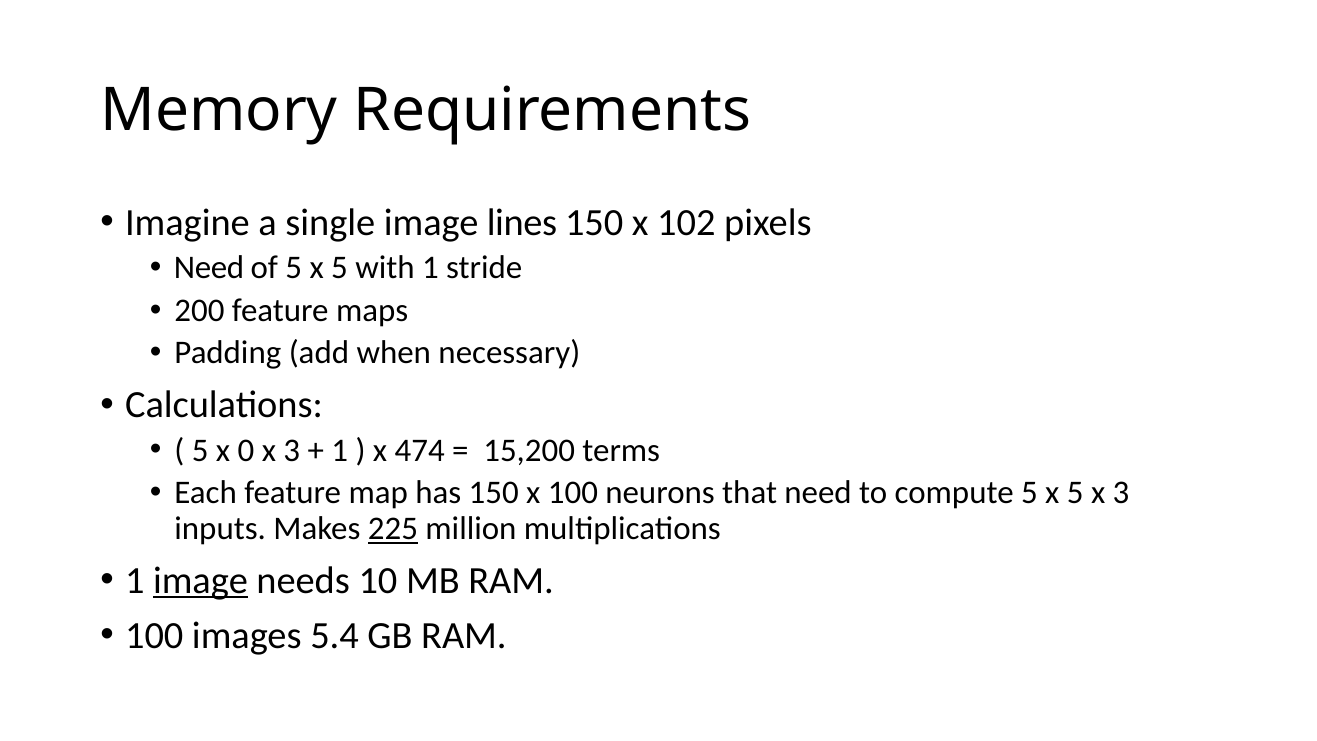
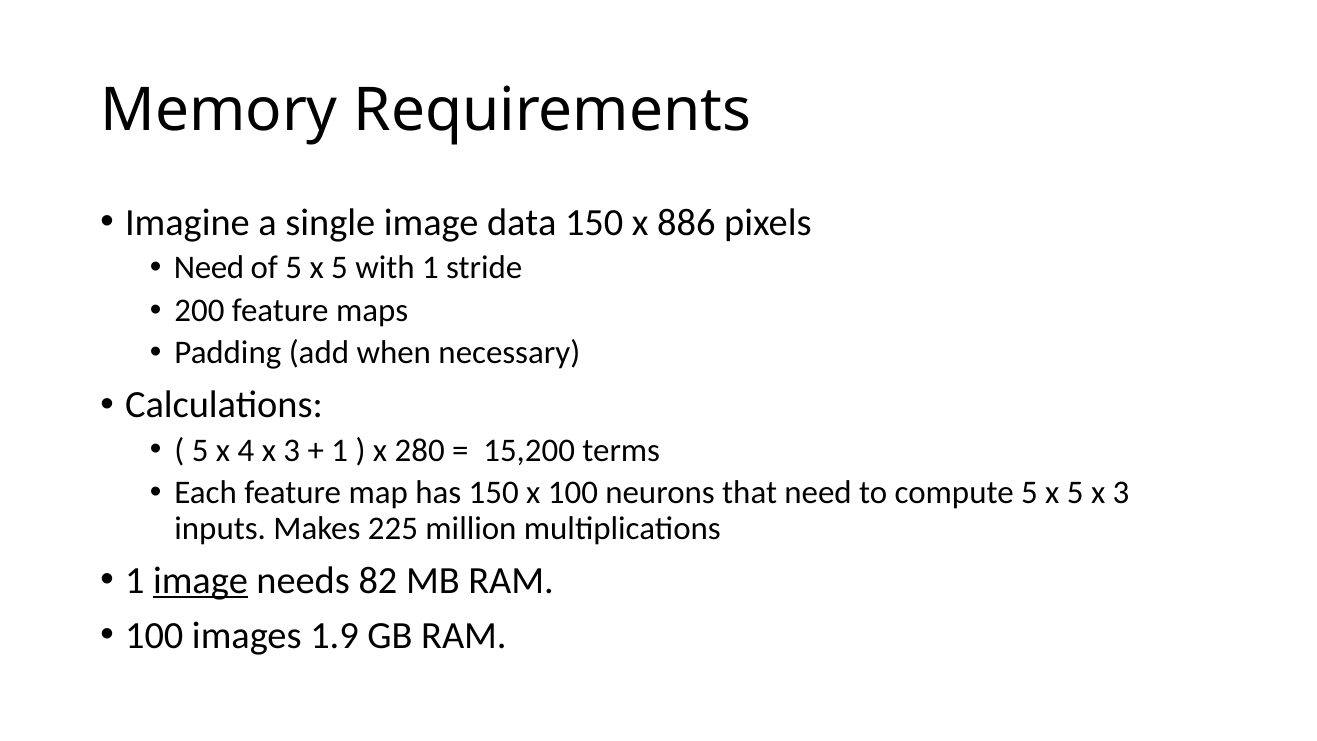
lines: lines -> data
102: 102 -> 886
0: 0 -> 4
474: 474 -> 280
225 underline: present -> none
10: 10 -> 82
5.4: 5.4 -> 1.9
